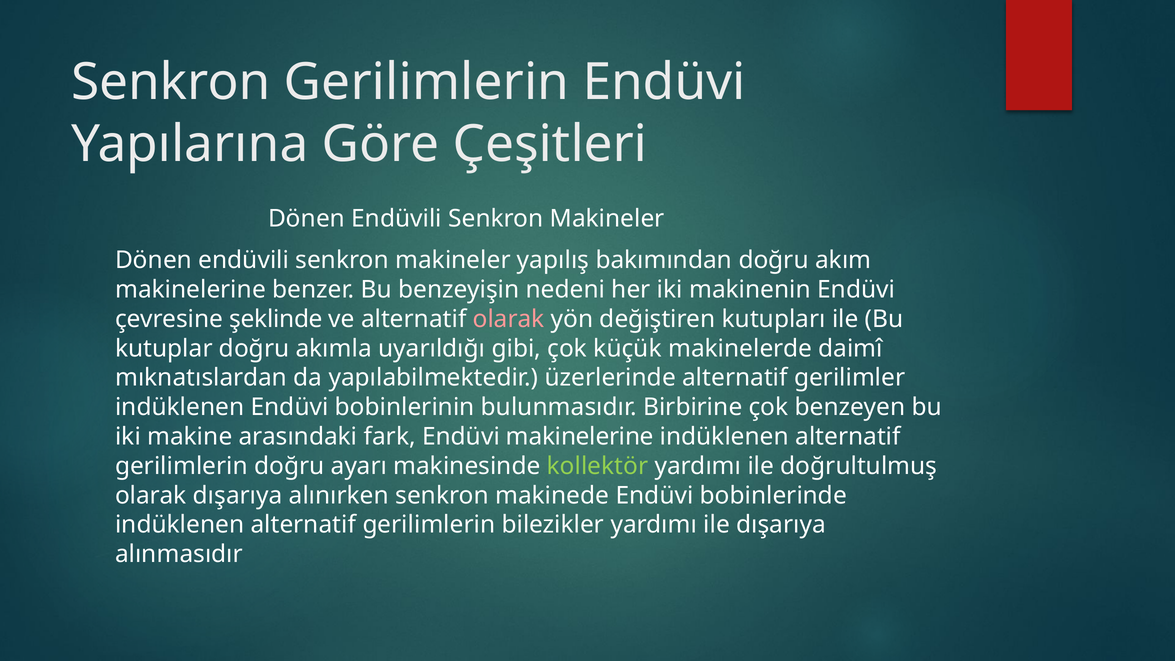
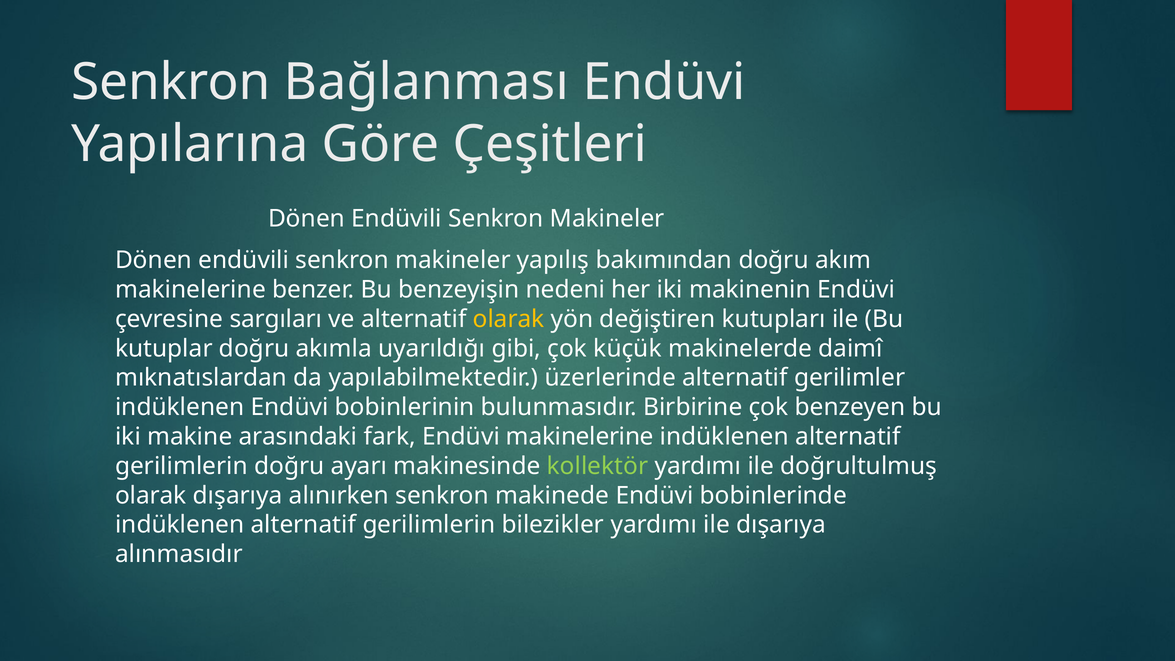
Senkron Gerilimlerin: Gerilimlerin -> Bağlanması
şeklinde: şeklinde -> sargıları
olarak at (509, 319) colour: pink -> yellow
